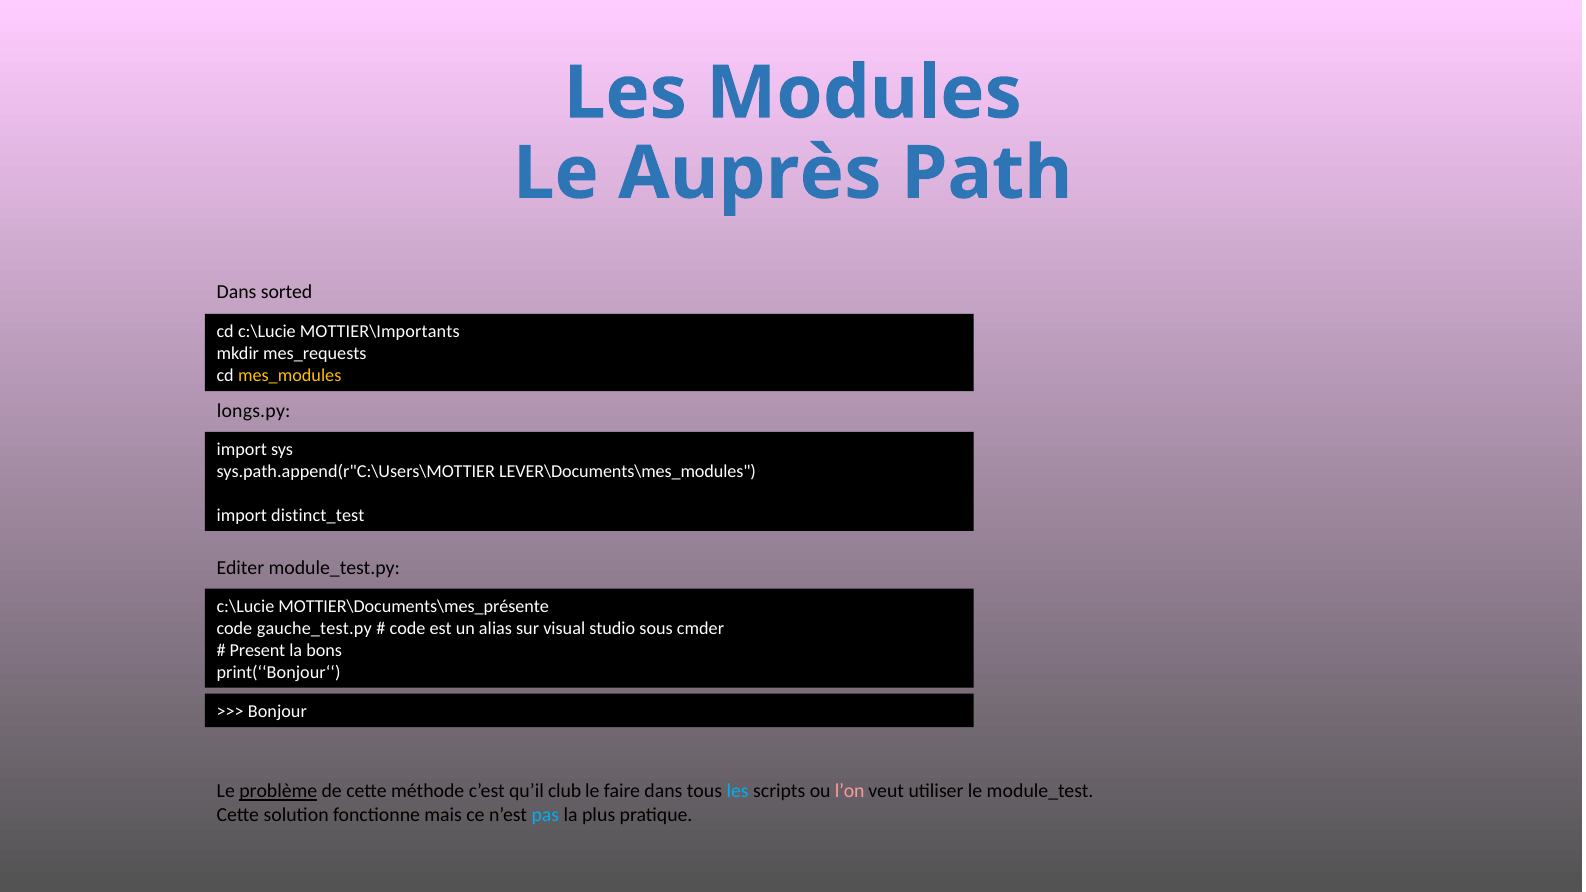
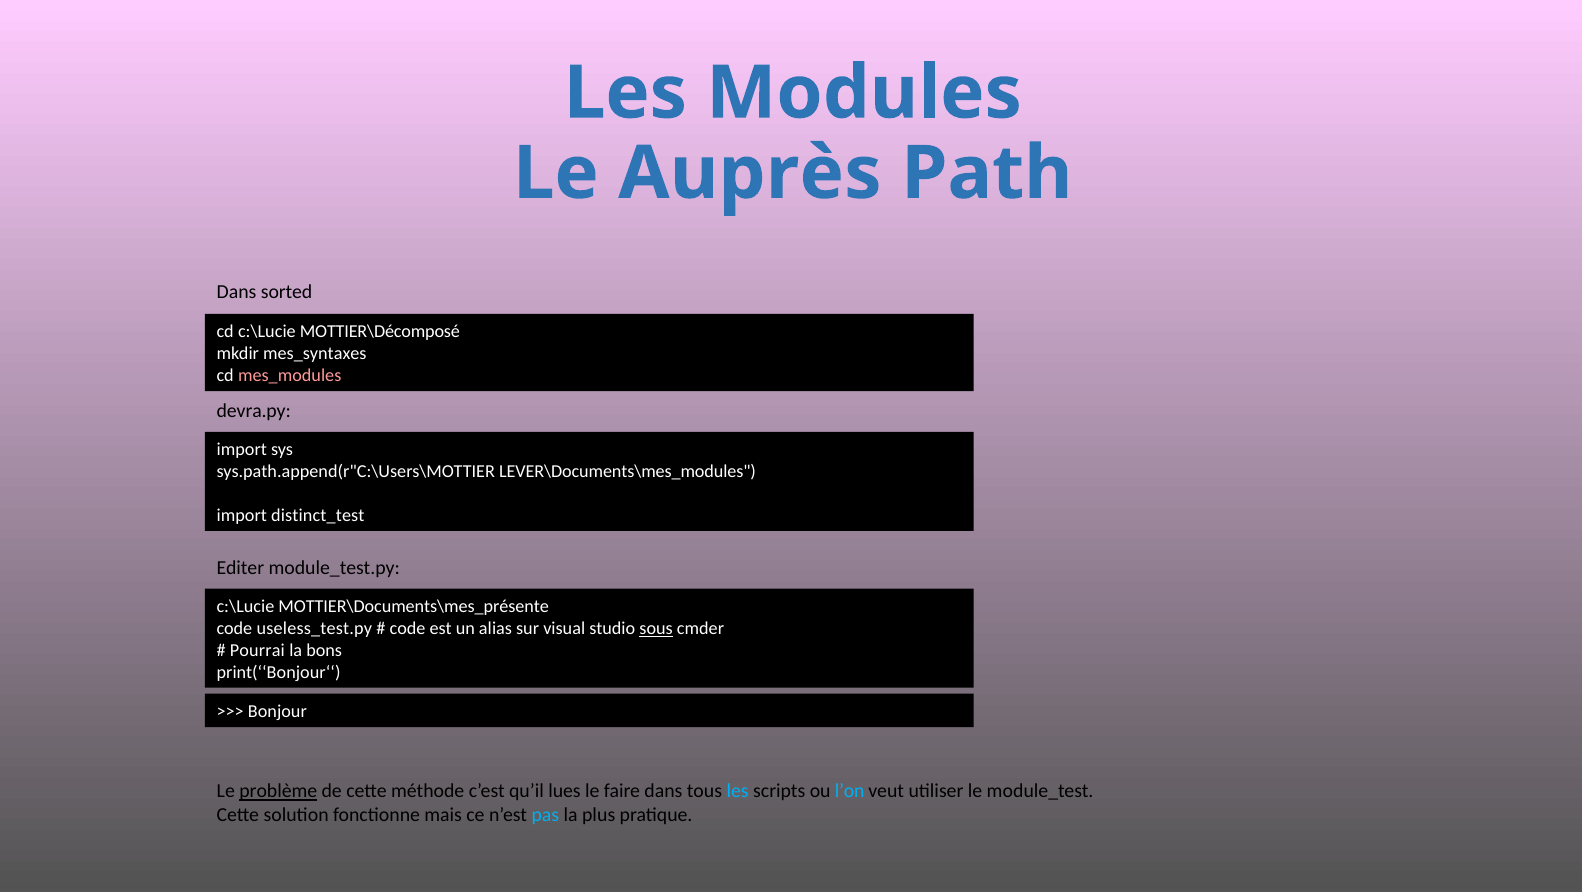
MOTTIER\Importants: MOTTIER\Importants -> MOTTIER\Décomposé
mes_requests: mes_requests -> mes_syntaxes
mes_modules colour: yellow -> pink
longs.py: longs.py -> devra.py
gauche_test.py: gauche_test.py -> useless_test.py
sous underline: none -> present
Present: Present -> Pourrai
club: club -> lues
l’on colour: pink -> light blue
